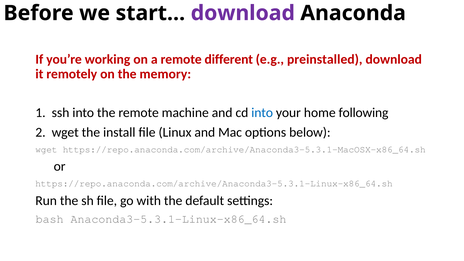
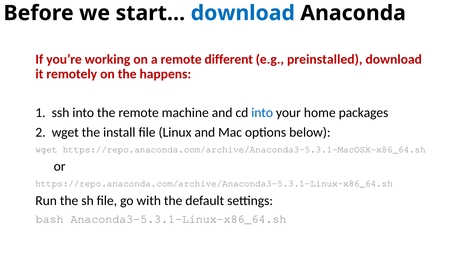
download at (243, 13) colour: purple -> blue
memory: memory -> happens
following: following -> packages
